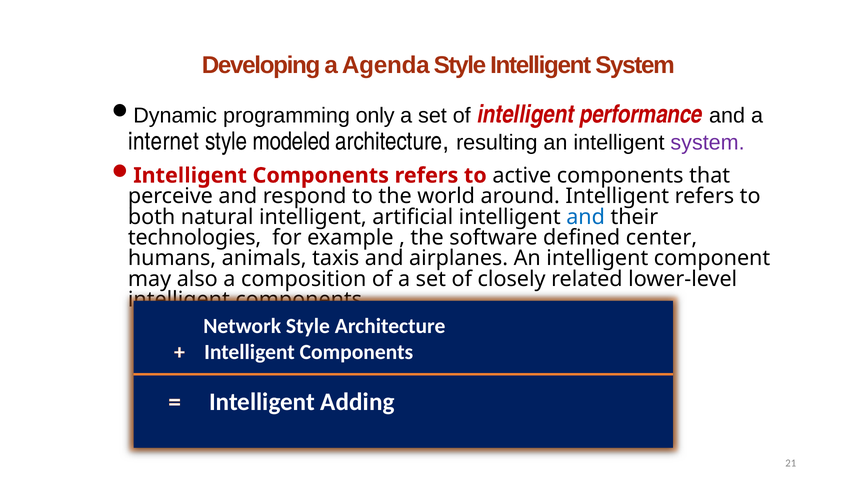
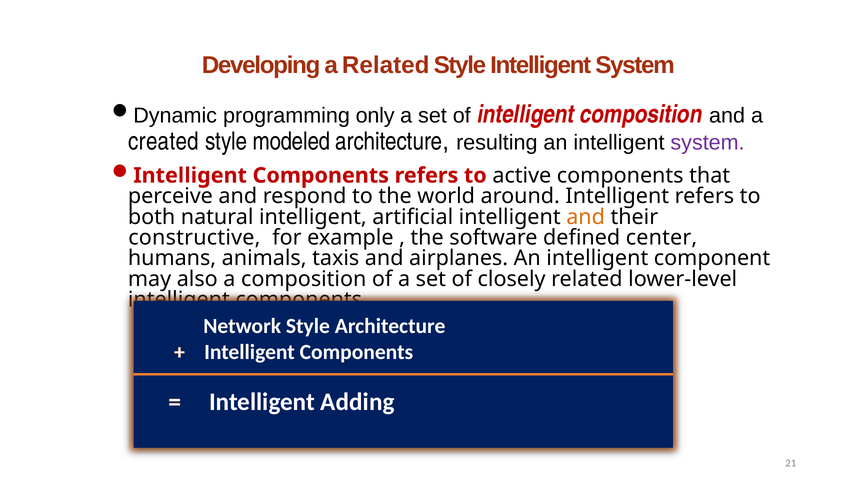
a Agenda: Agenda -> Related
intelligent performance: performance -> composition
internet: internet -> created
and at (586, 217) colour: blue -> orange
technologies: technologies -> constructive
